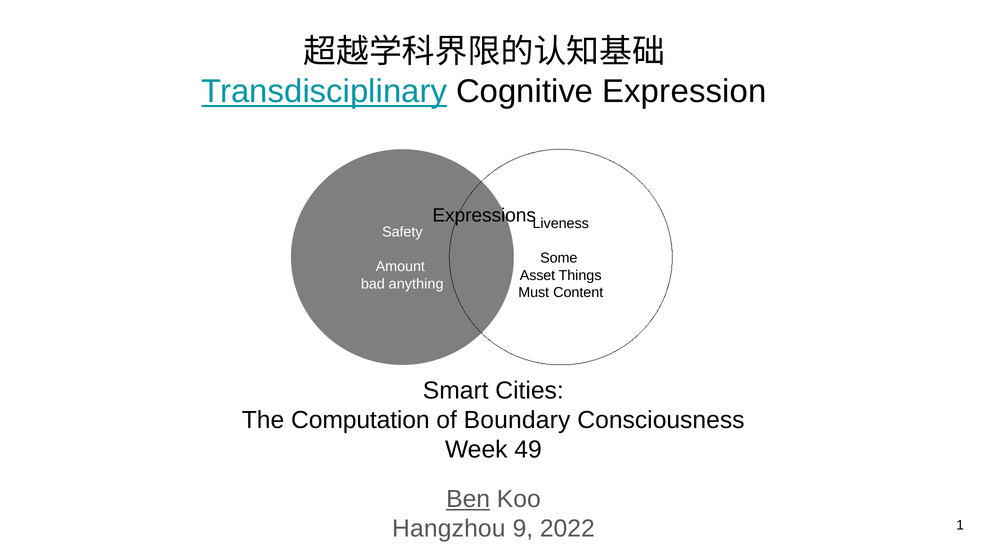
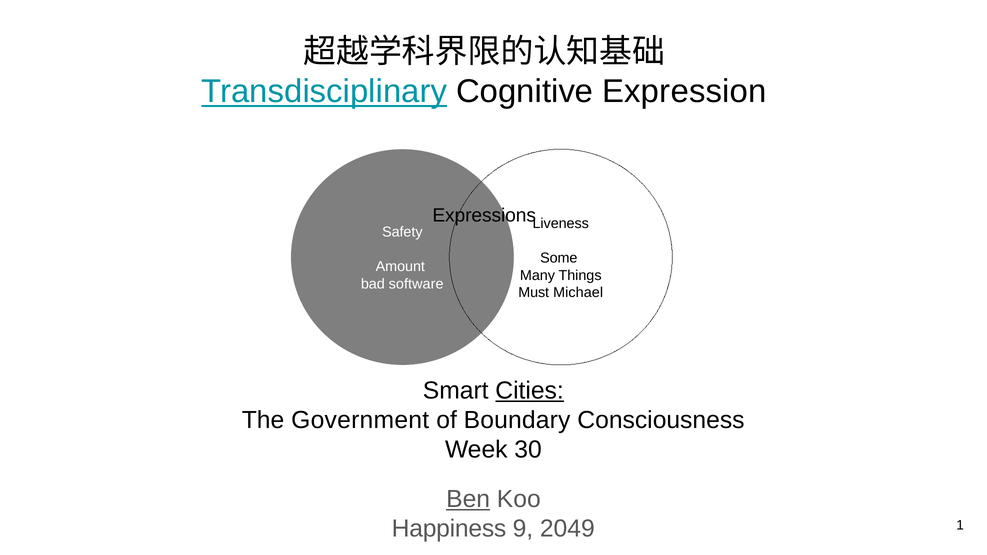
Asset: Asset -> Many
anything: anything -> software
Content: Content -> Michael
Cities underline: none -> present
Computation: Computation -> Government
49: 49 -> 30
Hangzhou: Hangzhou -> Happiness
2022: 2022 -> 2049
